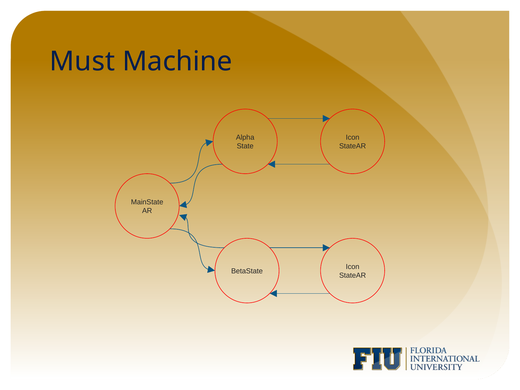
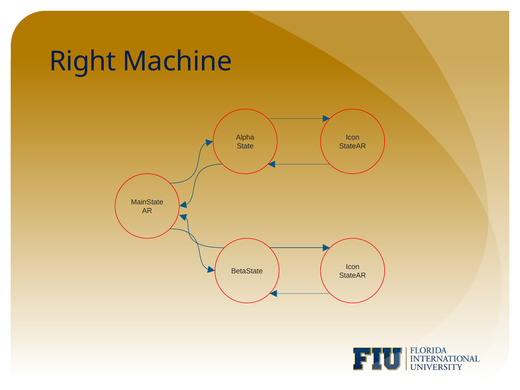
Must: Must -> Right
